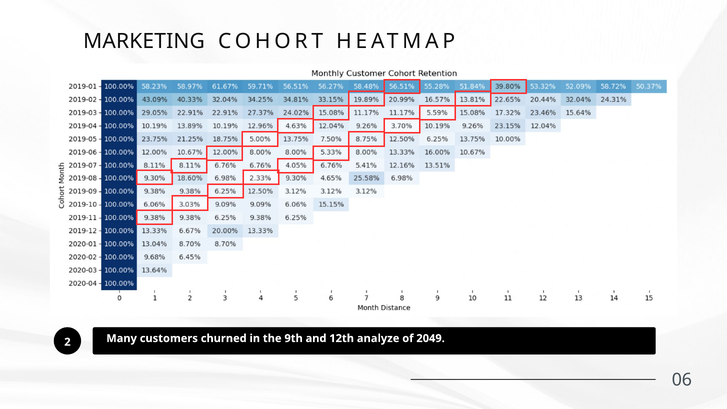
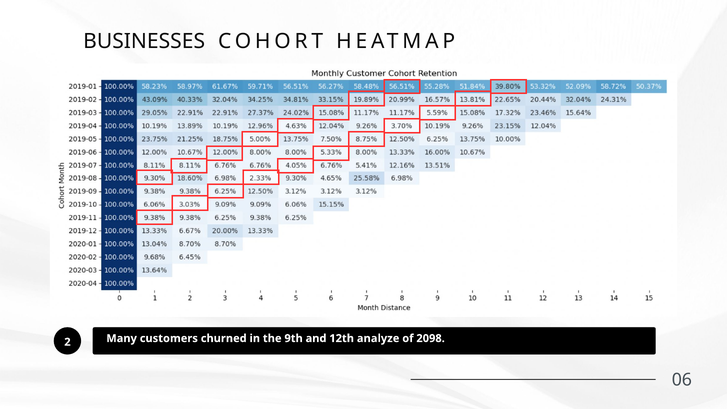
MARKETING: MARKETING -> BUSINESSES
2049: 2049 -> 2098
